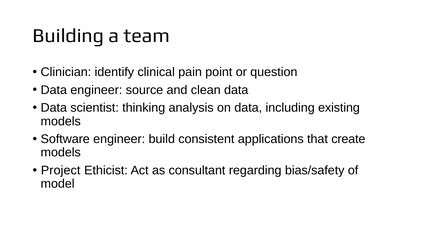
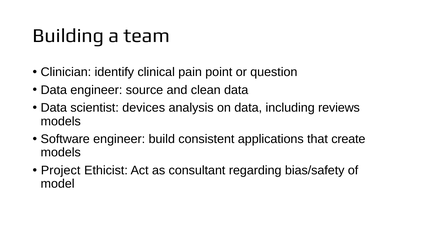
thinking: thinking -> devices
existing: existing -> reviews
